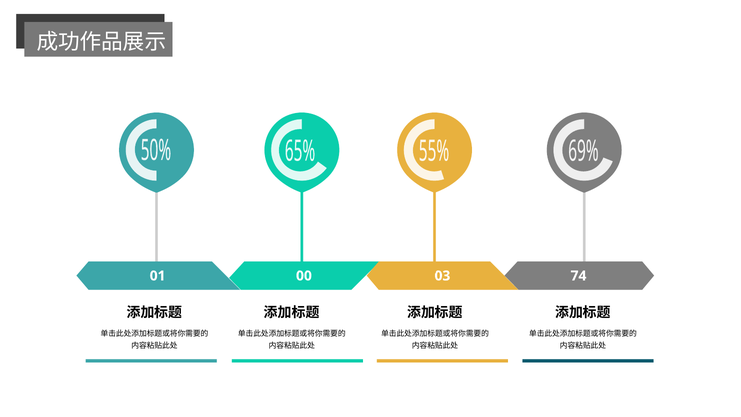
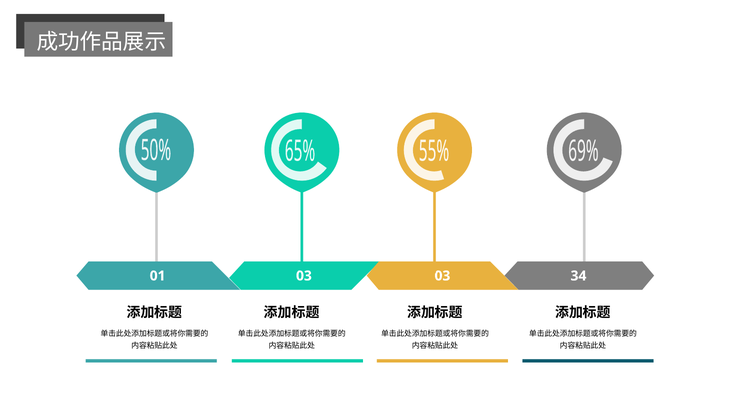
01 00: 00 -> 03
74: 74 -> 34
